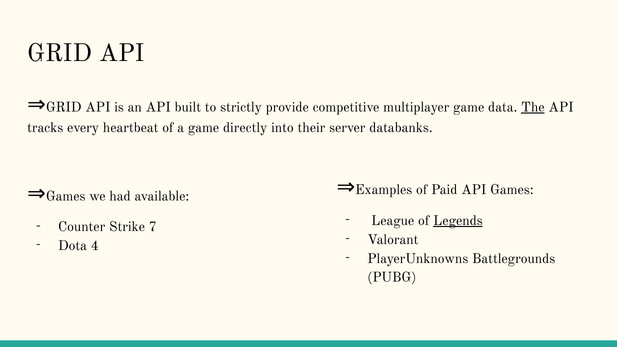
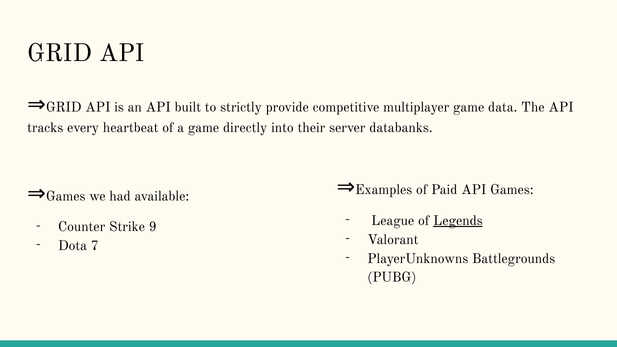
The underline: present -> none
7: 7 -> 9
4: 4 -> 7
